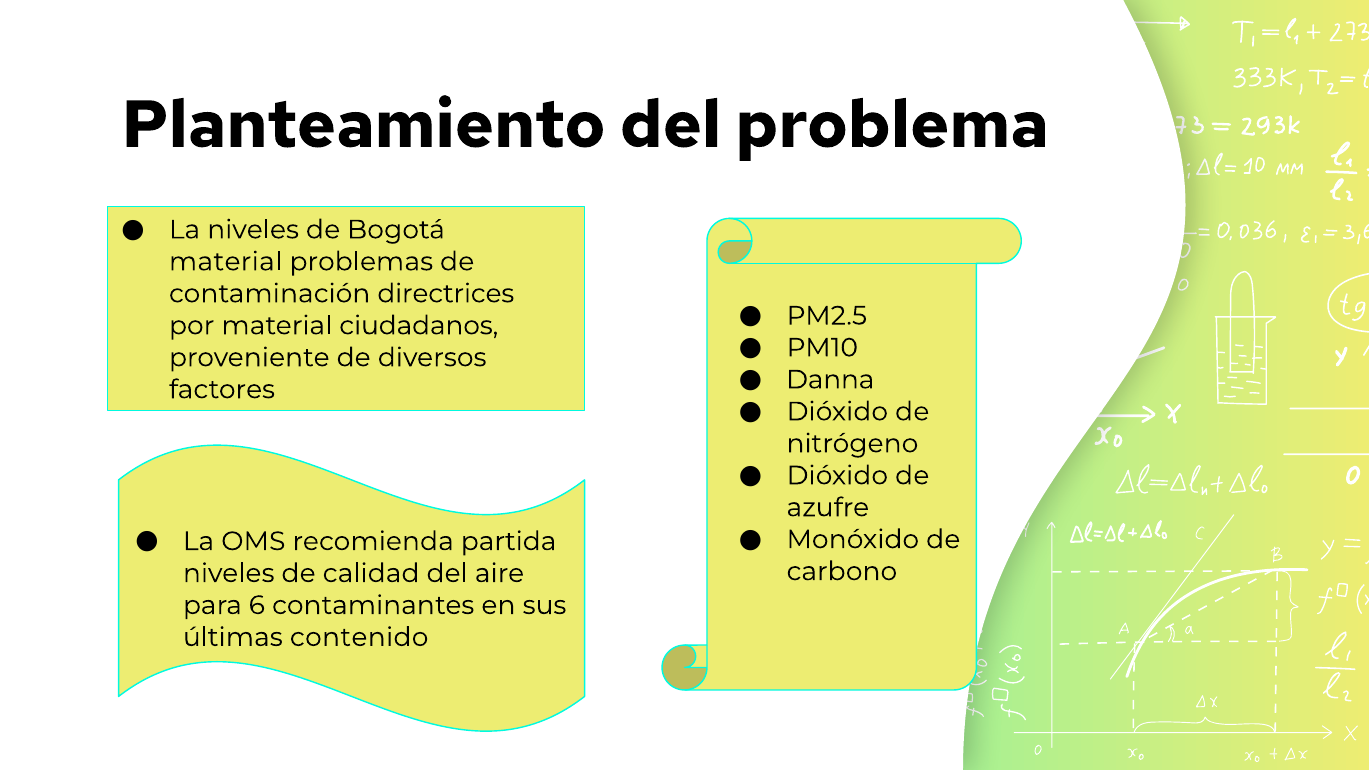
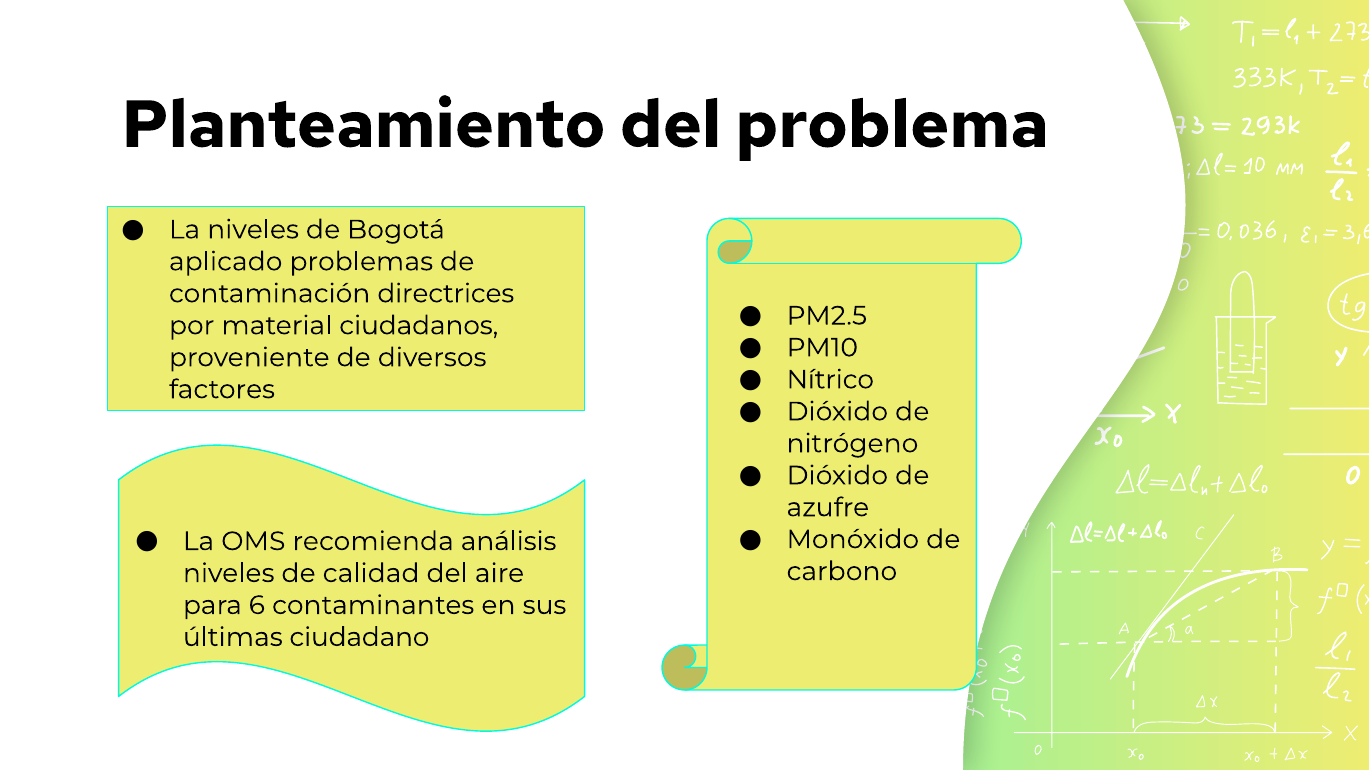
material at (226, 262): material -> aplicado
Danna: Danna -> Nítrico
partida: partida -> análisis
contenido: contenido -> ciudadano
